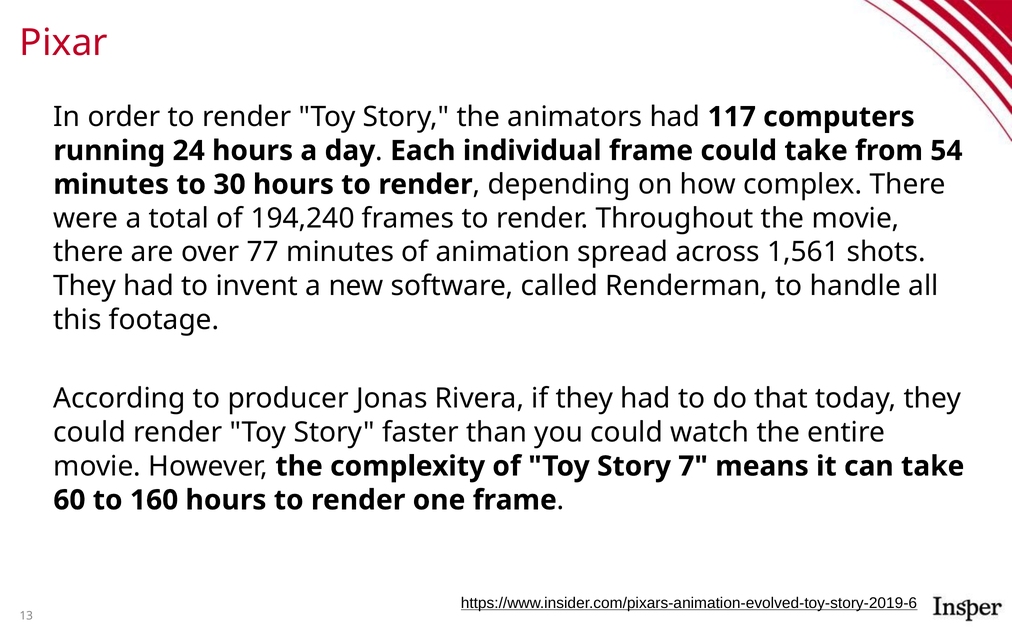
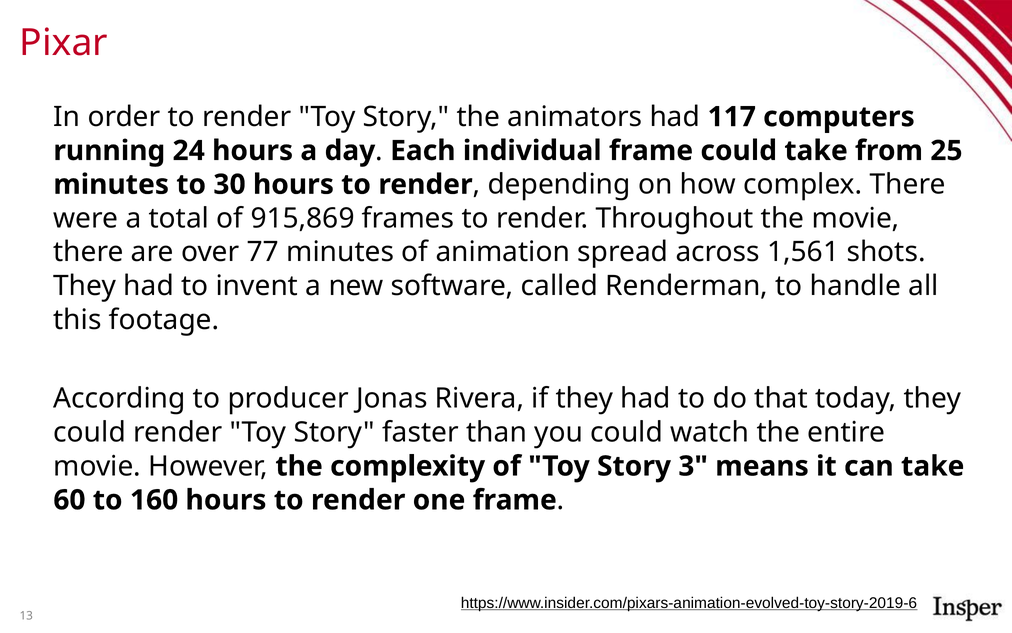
54: 54 -> 25
194,240: 194,240 -> 915,869
7: 7 -> 3
